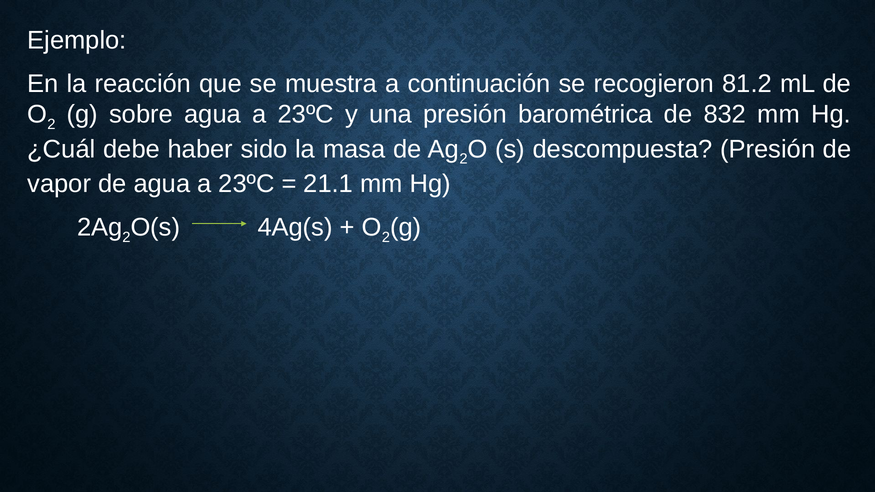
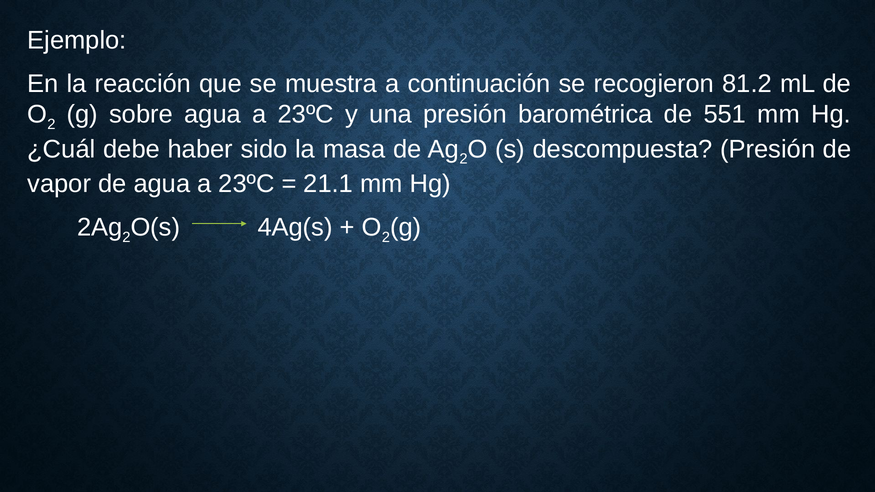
832: 832 -> 551
